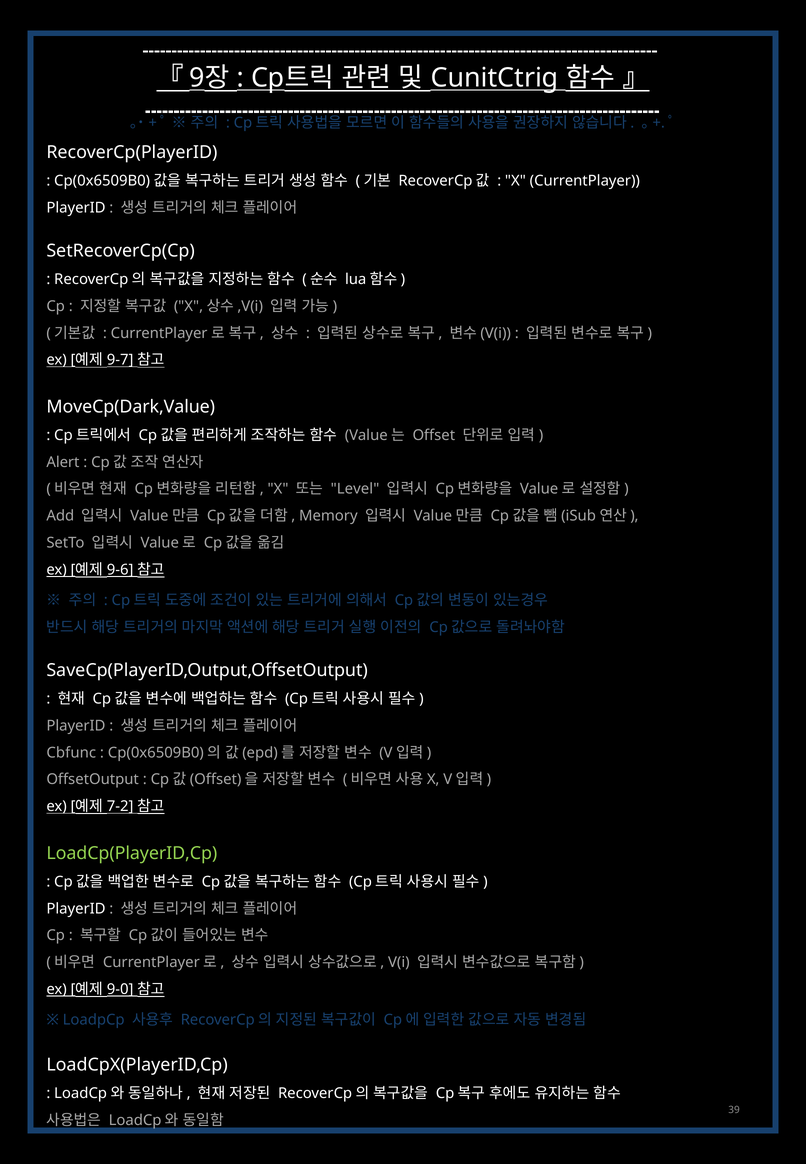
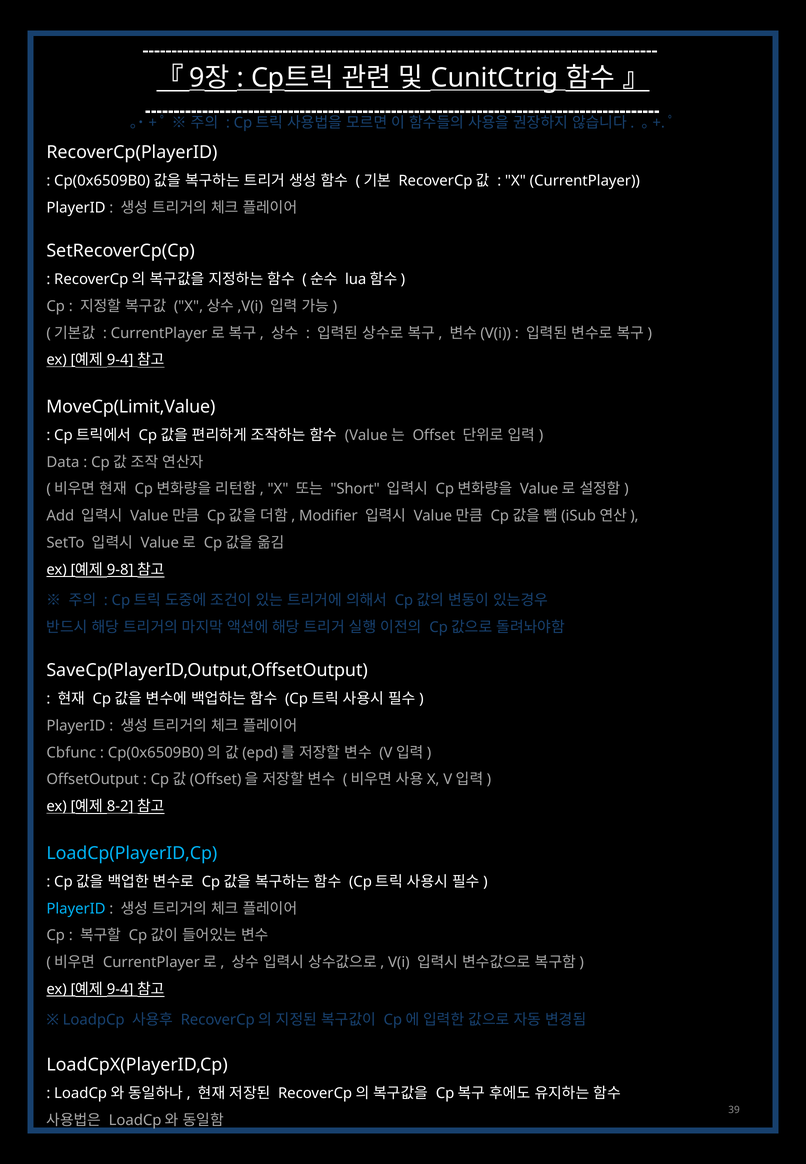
9-7 at (120, 360): 9-7 -> 9-4
MoveCp(Dark,Value: MoveCp(Dark,Value -> MoveCp(Limit,Value
Alert: Alert -> Data
Level: Level -> Short
Memory: Memory -> Modifier
9-6: 9-6 -> 9-8
7-2: 7-2 -> 8-2
LoadCp(PlayerID,Cp colour: light green -> light blue
PlayerID at (76, 909) colour: white -> light blue
9-0 at (120, 990): 9-0 -> 9-4
